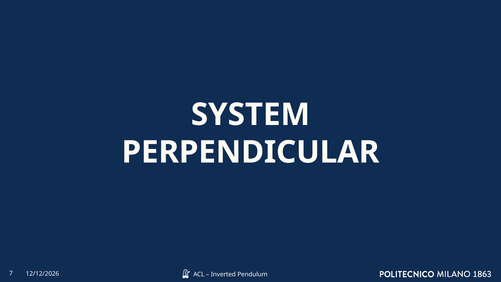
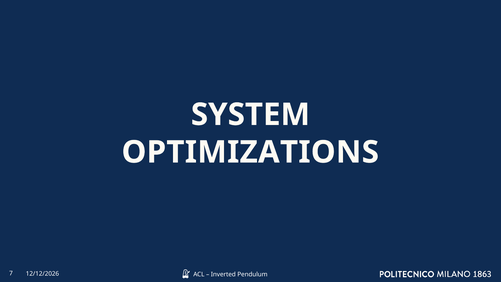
PERPENDICULAR: PERPENDICULAR -> OPTIMIZATIONS
